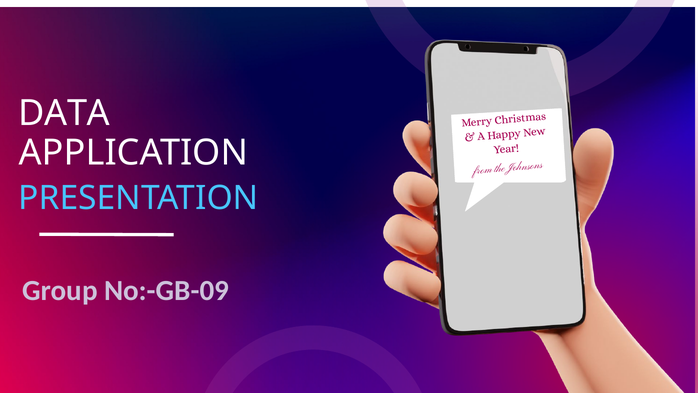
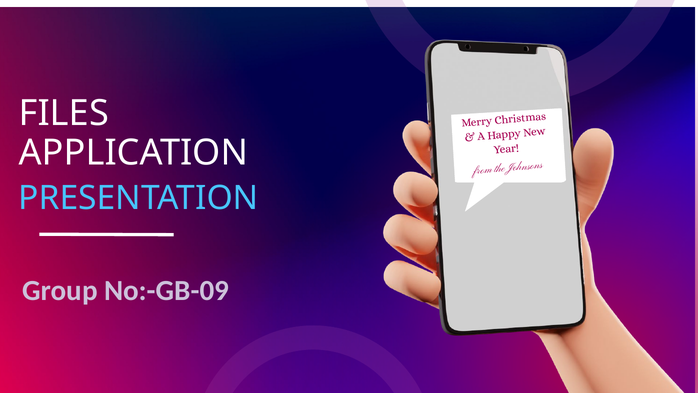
DATA: DATA -> FILES
